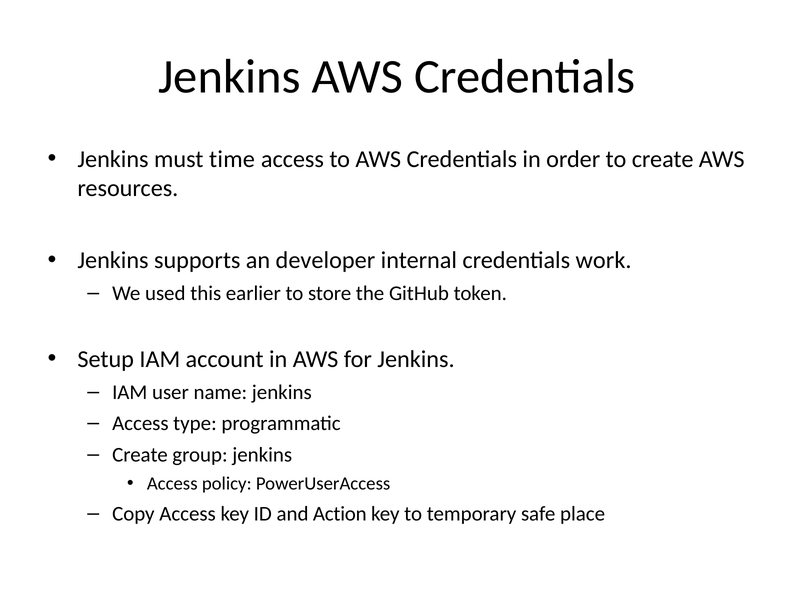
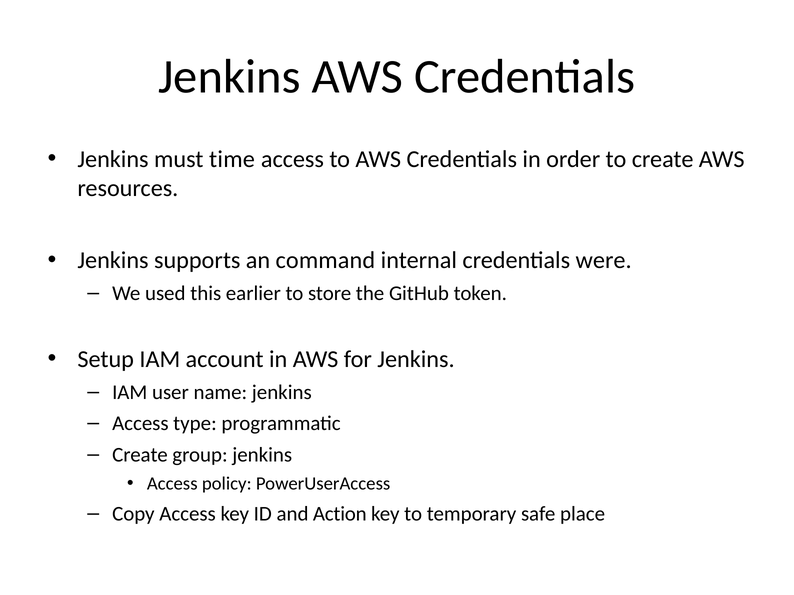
developer: developer -> command
work: work -> were
